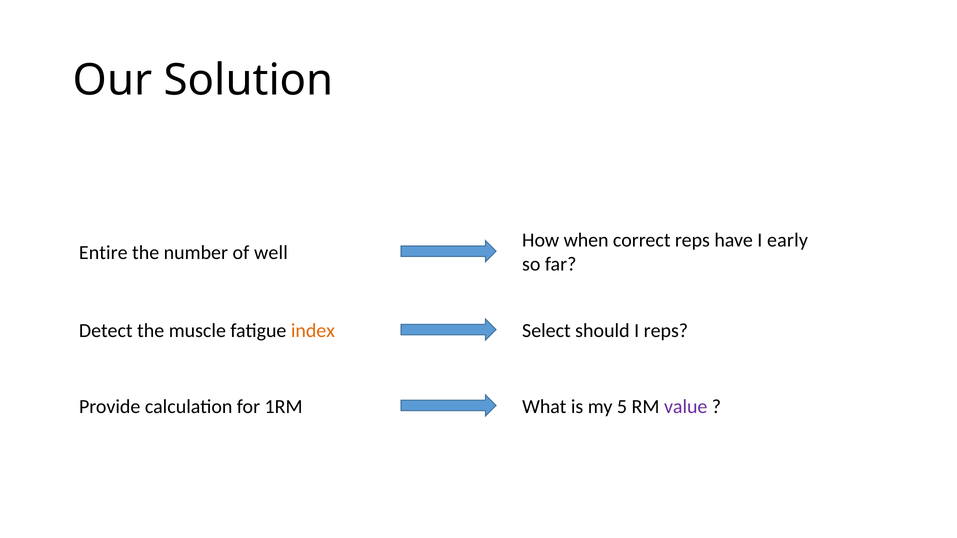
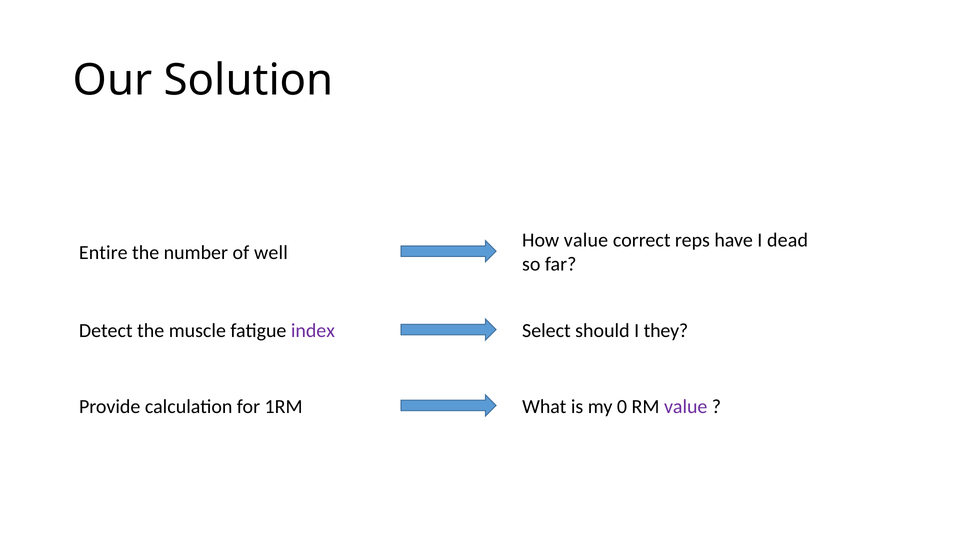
How when: when -> value
early: early -> dead
index colour: orange -> purple
I reps: reps -> they
5: 5 -> 0
